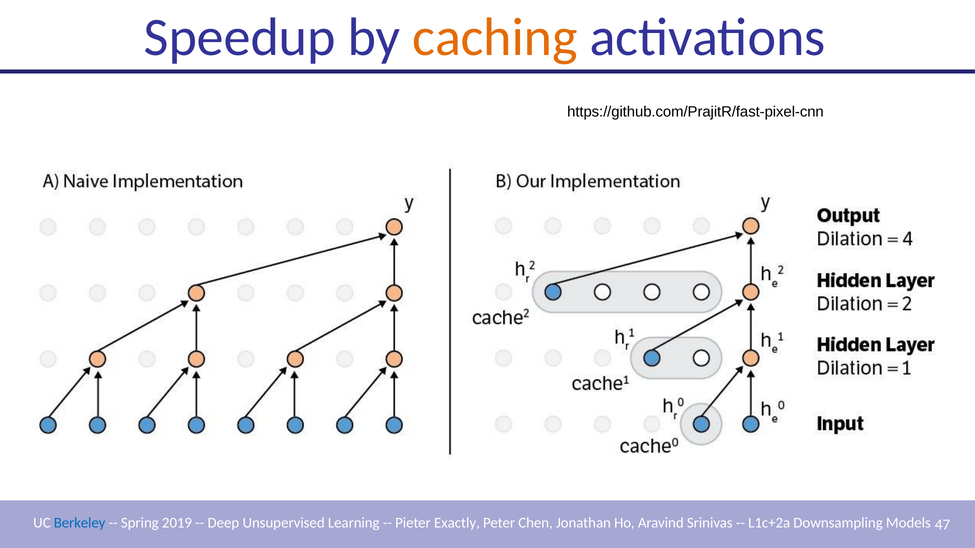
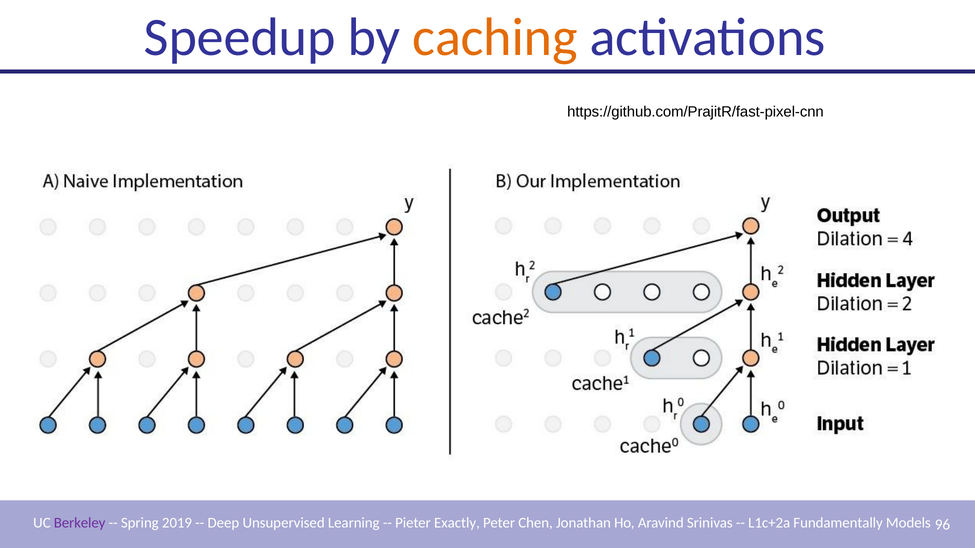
Berkeley colour: blue -> purple
Downsampling: Downsampling -> Fundamentally
47: 47 -> 96
